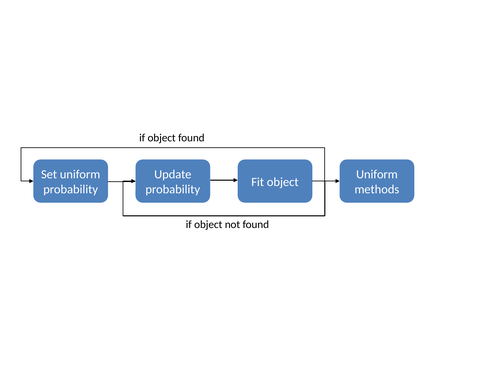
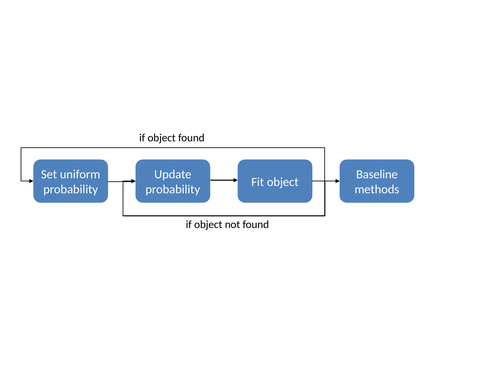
Uniform at (377, 175): Uniform -> Baseline
